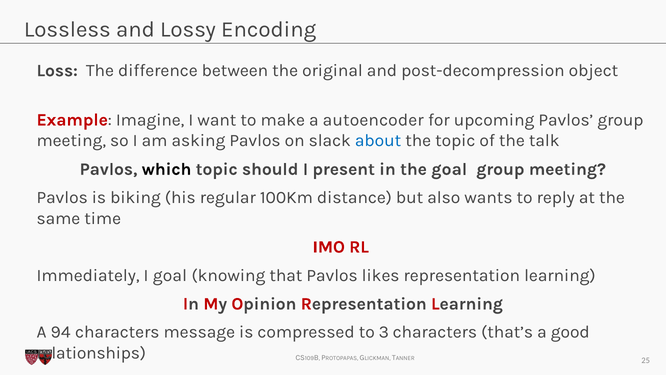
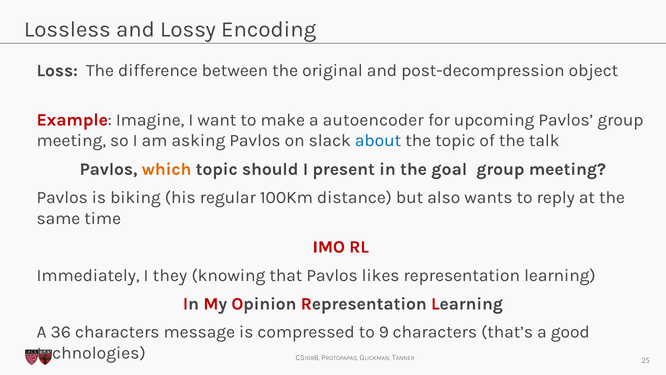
which colour: black -> orange
I goal: goal -> they
94: 94 -> 36
3: 3 -> 9
relationships: relationships -> technologies
